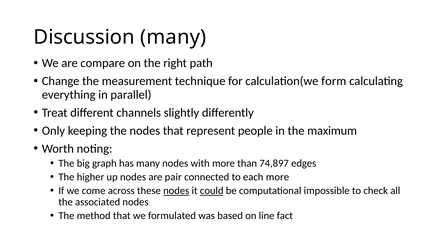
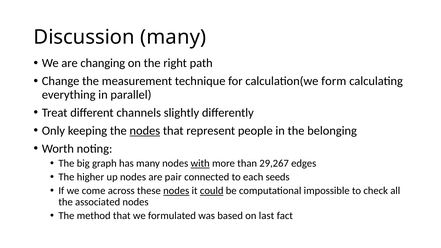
compare: compare -> changing
nodes at (145, 131) underline: none -> present
maximum: maximum -> belonging
with underline: none -> present
74,897: 74,897 -> 29,267
each more: more -> seeds
line: line -> last
